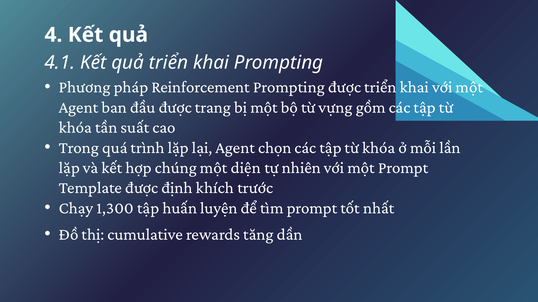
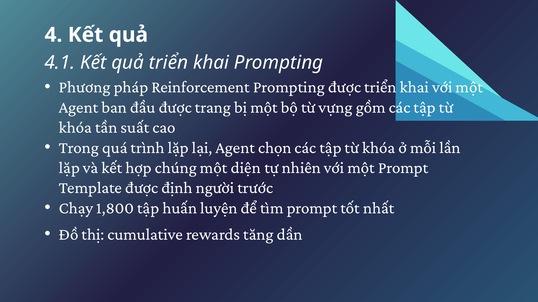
khích: khích -> người
1,300: 1,300 -> 1,800
